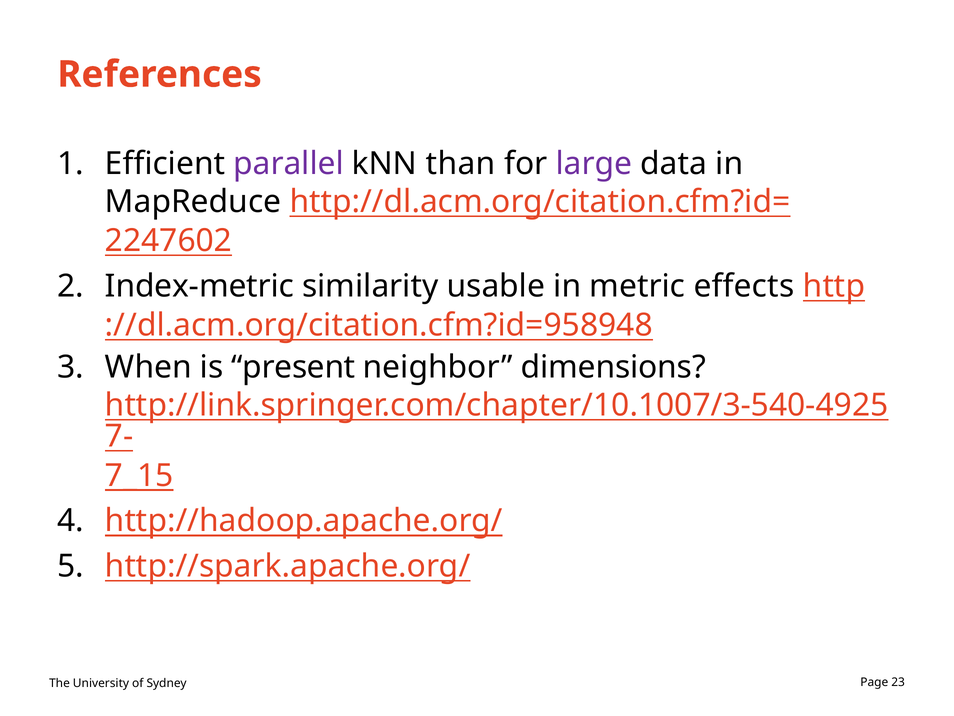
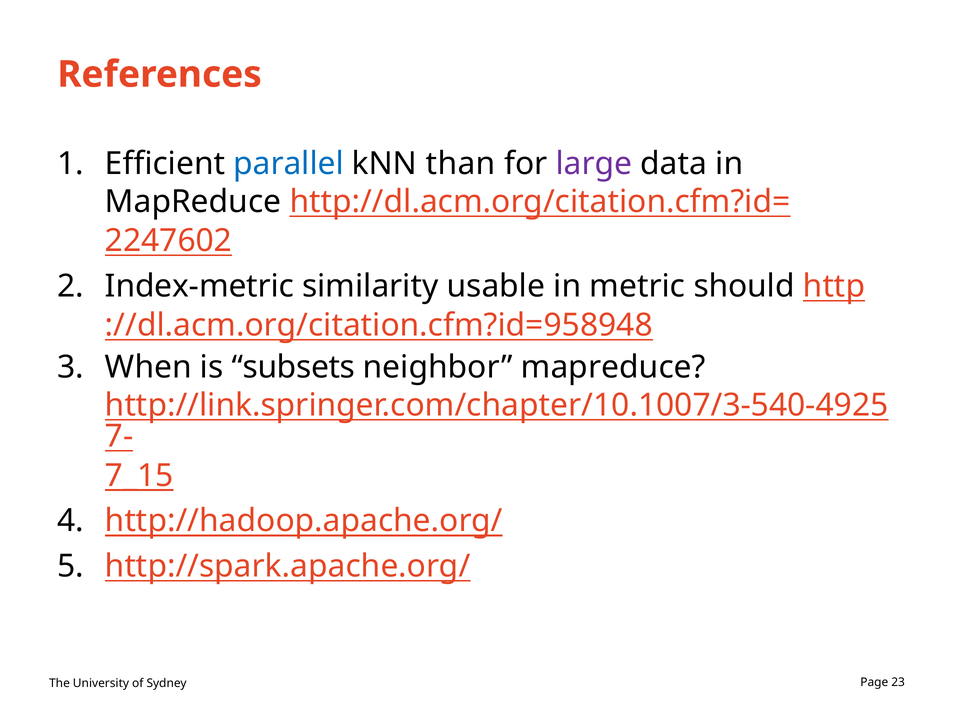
parallel colour: purple -> blue
effects: effects -> should
present: present -> subsets
neighbor dimensions: dimensions -> mapreduce
